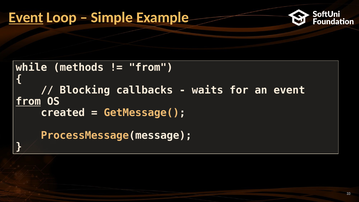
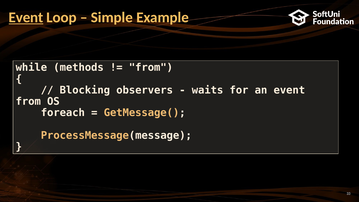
callbacks: callbacks -> observers
from at (28, 101) underline: present -> none
created: created -> foreach
